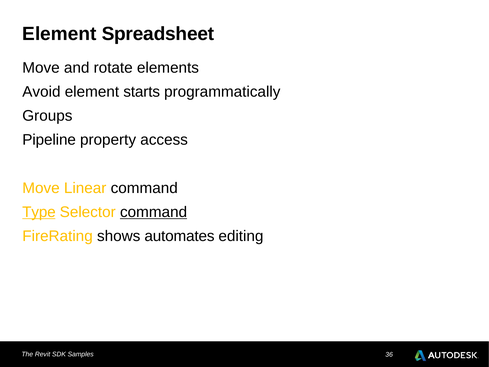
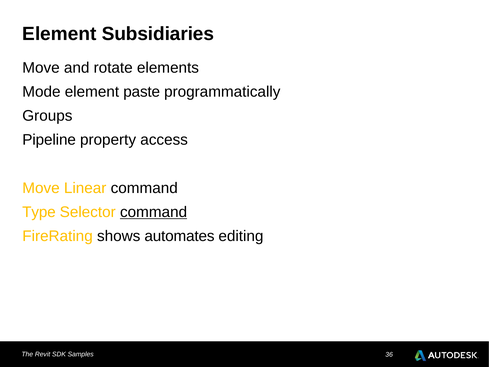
Spreadsheet: Spreadsheet -> Subsidiaries
Avoid: Avoid -> Mode
starts: starts -> paste
Type underline: present -> none
